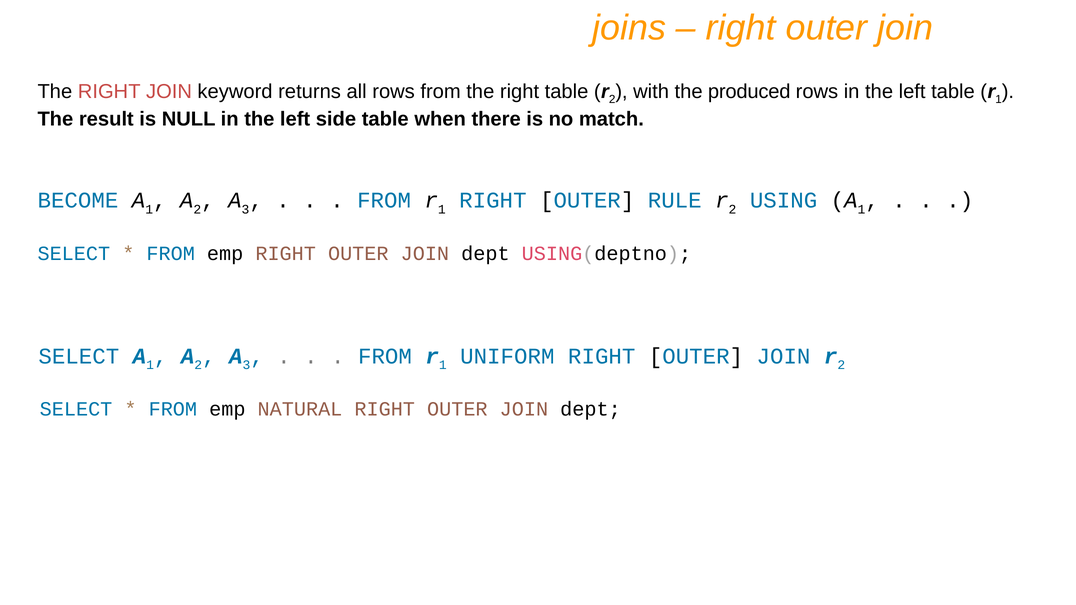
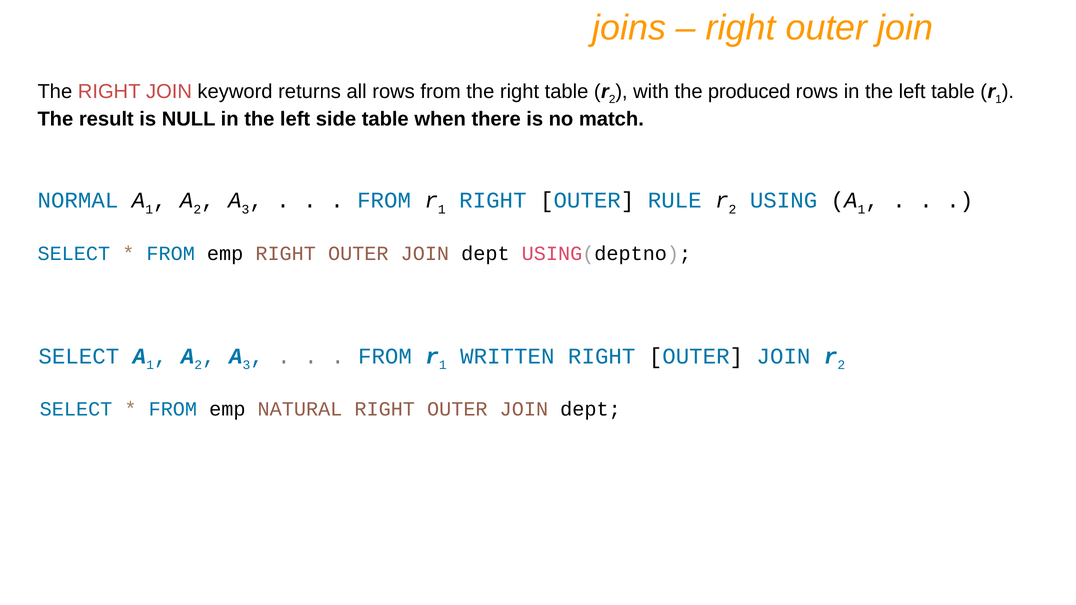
BECOME: BECOME -> NORMAL
UNIFORM: UNIFORM -> WRITTEN
